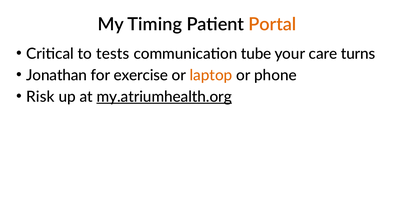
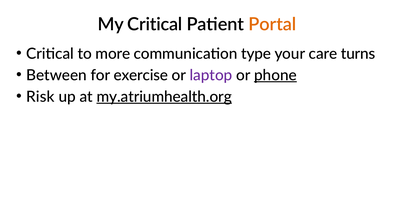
My Timing: Timing -> Critical
tests: tests -> more
tube: tube -> type
Jonathan: Jonathan -> Between
laptop colour: orange -> purple
phone underline: none -> present
